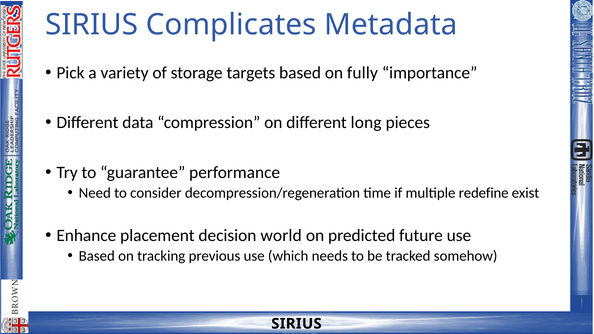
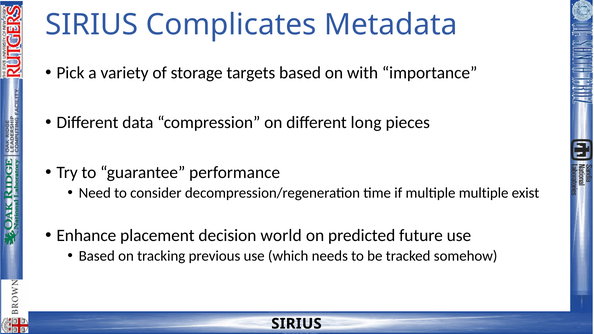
fully: fully -> with
multiple redefine: redefine -> multiple
